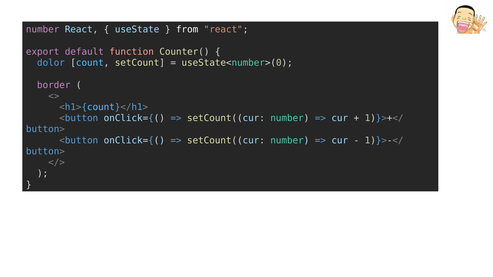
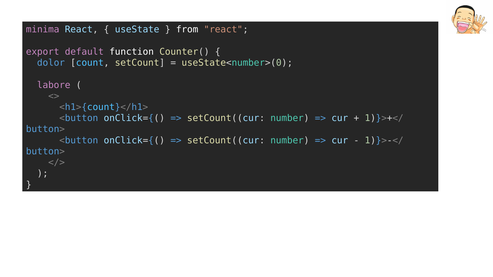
number at (43, 30): number -> minima
function colour: pink -> white
border: border -> labore
